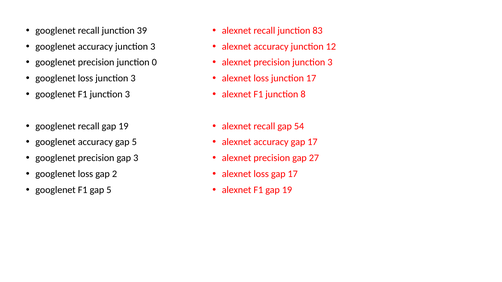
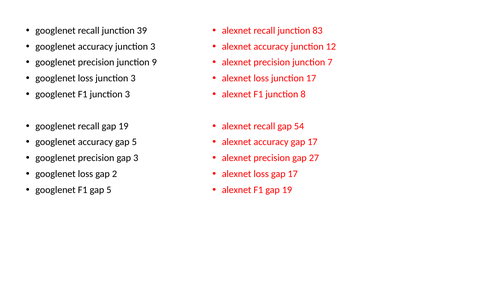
0: 0 -> 9
precision junction 3: 3 -> 7
